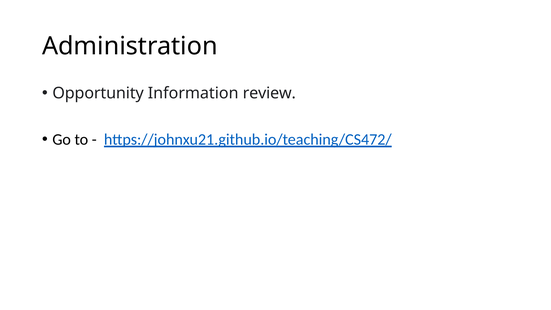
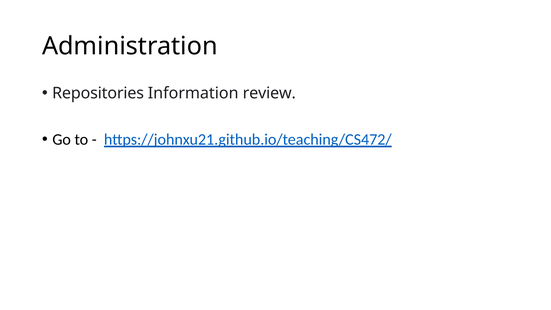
Opportunity: Opportunity -> Repositories
